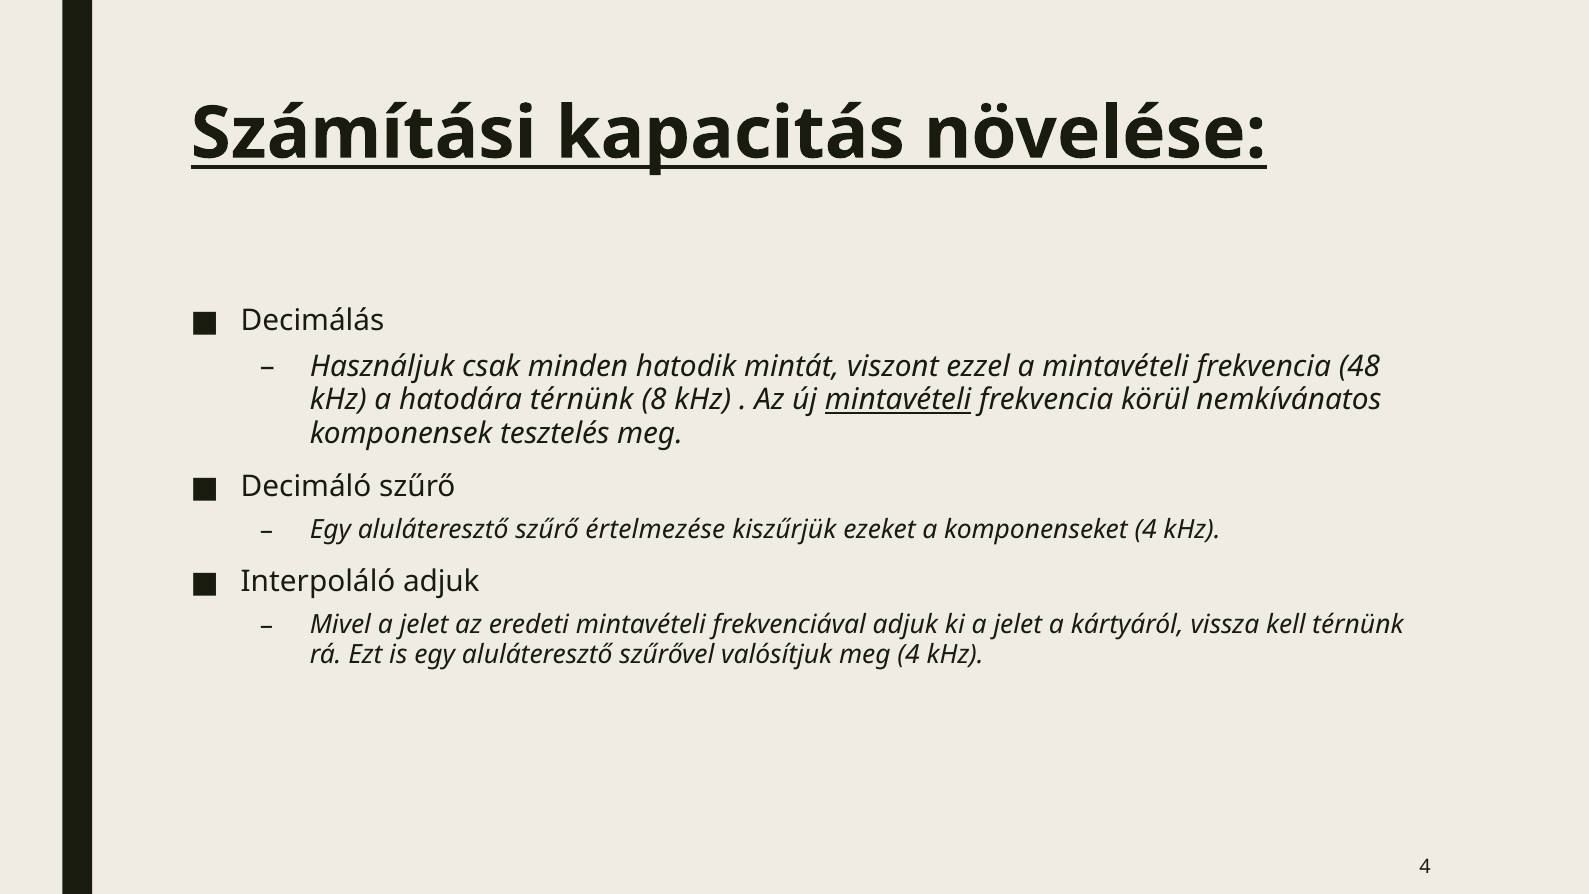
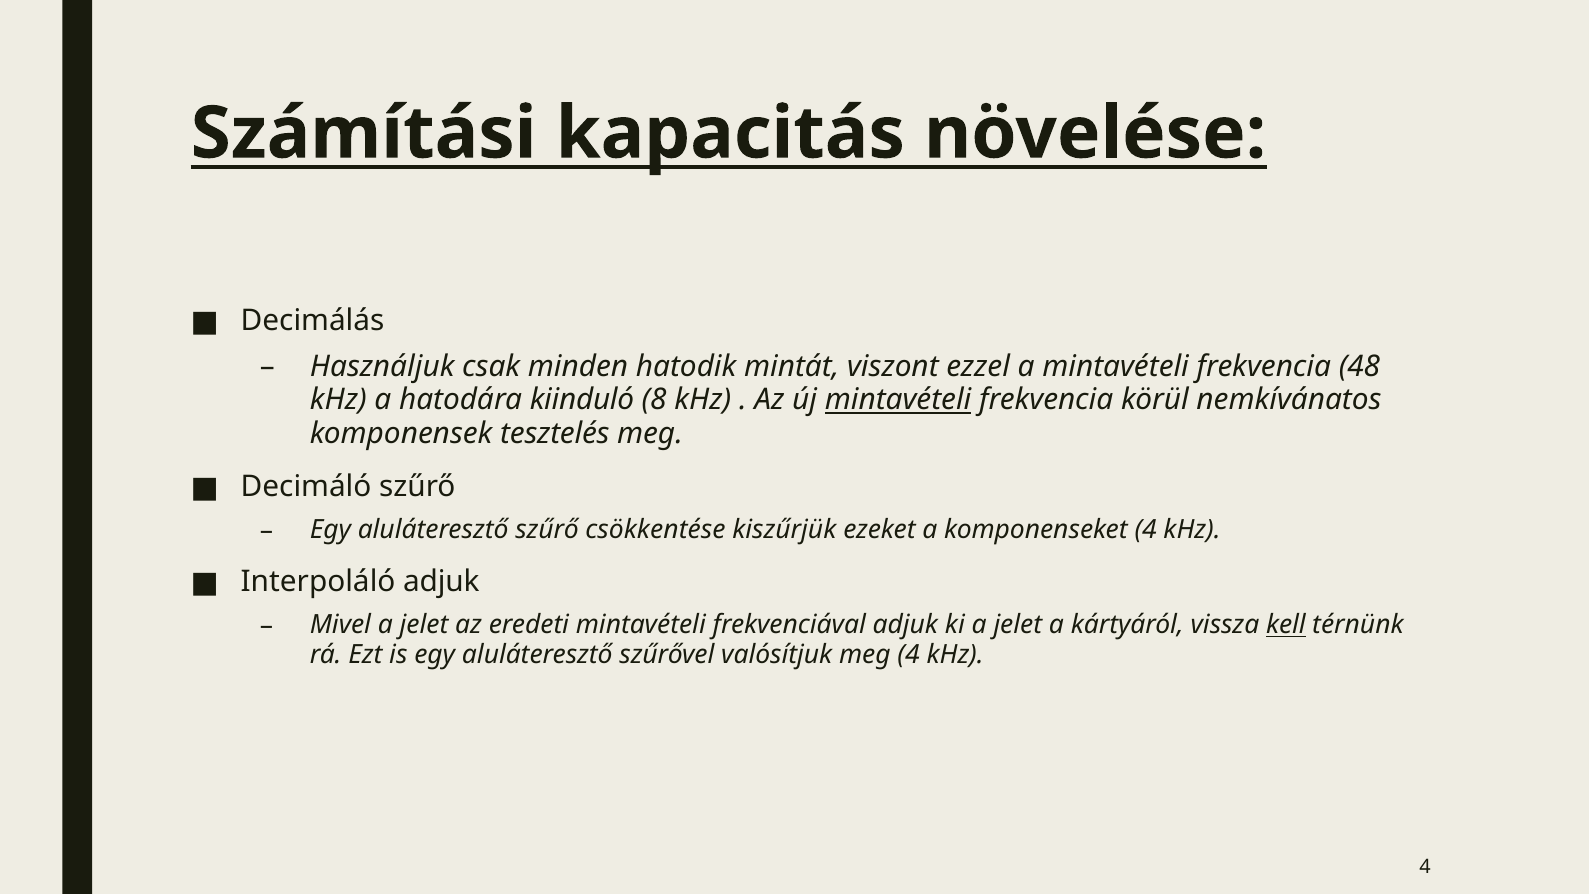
hatodára térnünk: térnünk -> kiinduló
értelmezése: értelmezése -> csökkentése
kell underline: none -> present
